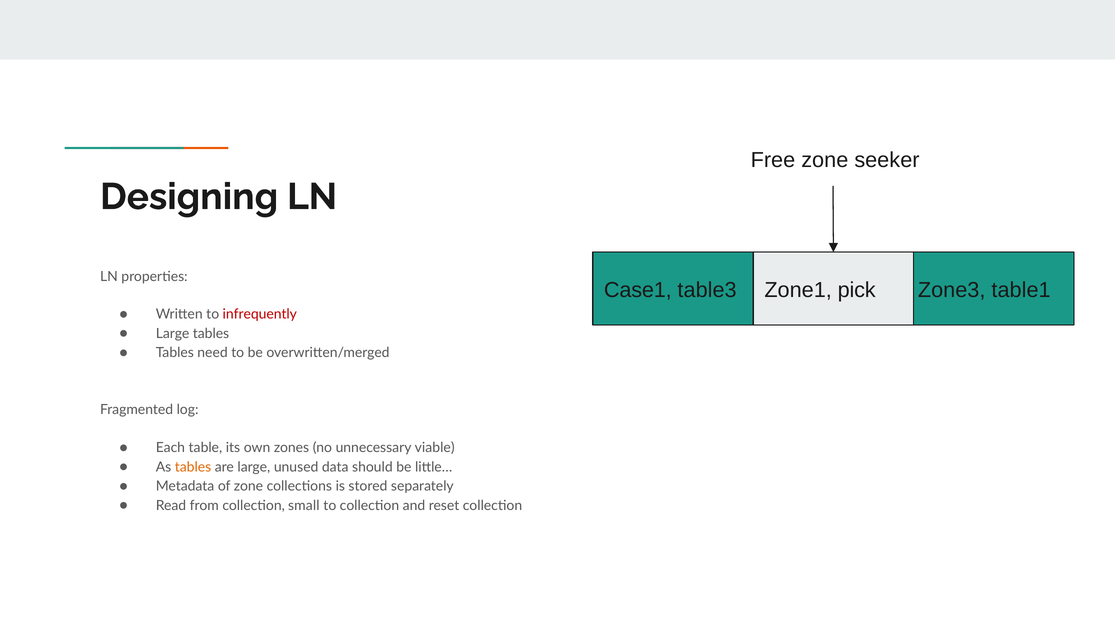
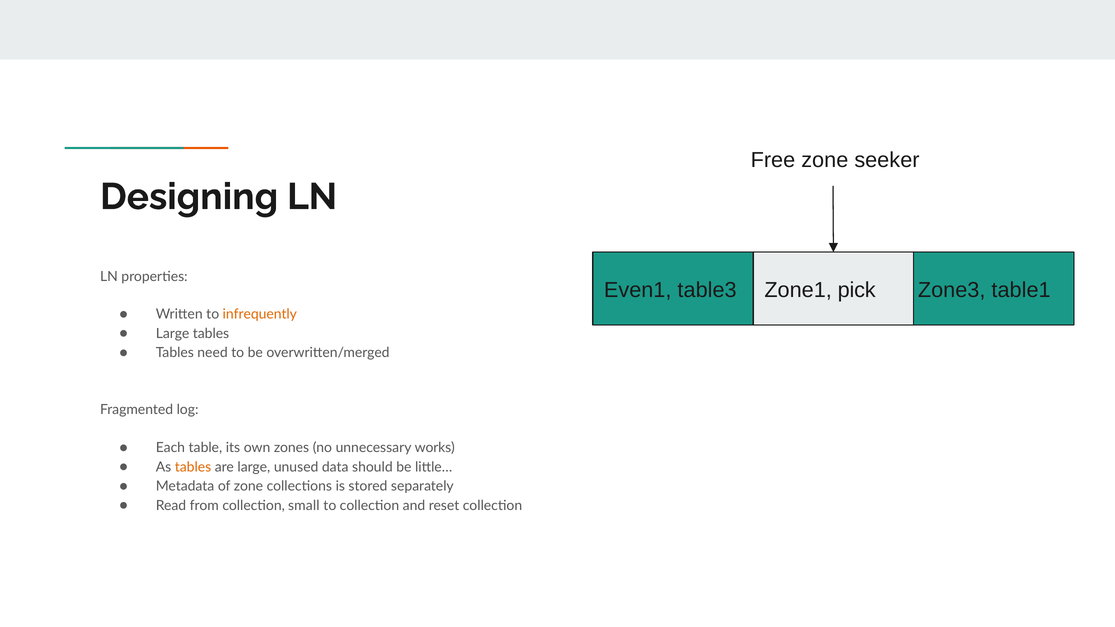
Case1: Case1 -> Even1
infrequently colour: red -> orange
viable: viable -> works
